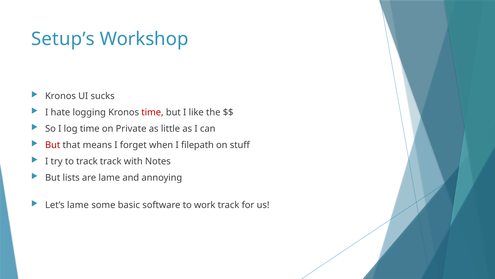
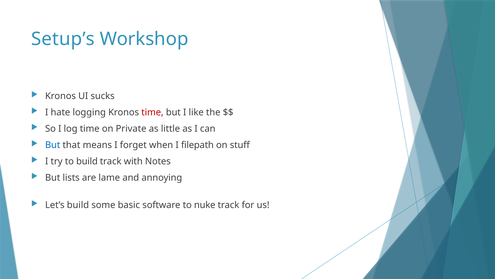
But at (53, 145) colour: red -> blue
to track: track -> build
Let’s lame: lame -> build
work: work -> nuke
